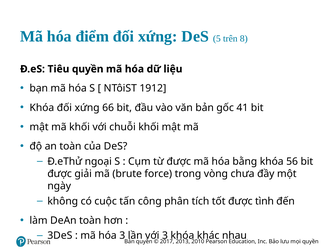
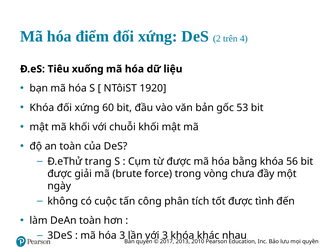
5: 5 -> 2
8: 8 -> 4
Tiêu quyền: quyền -> xuống
1912: 1912 -> 1920
66: 66 -> 60
41: 41 -> 53
ngoại: ngoại -> trang
